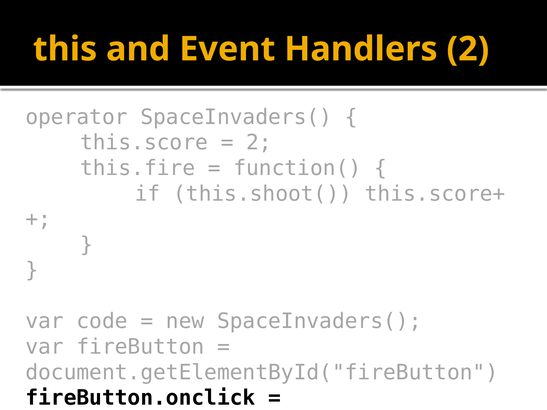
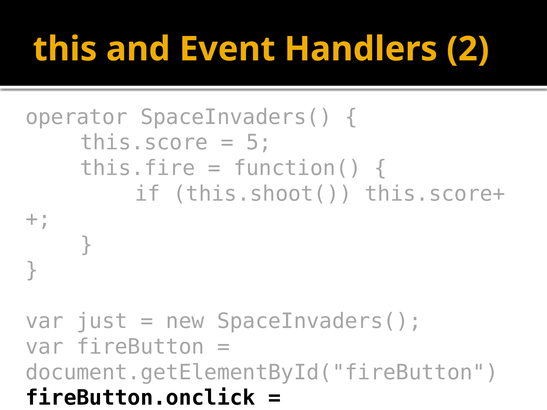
2 at (259, 143): 2 -> 5
code: code -> just
